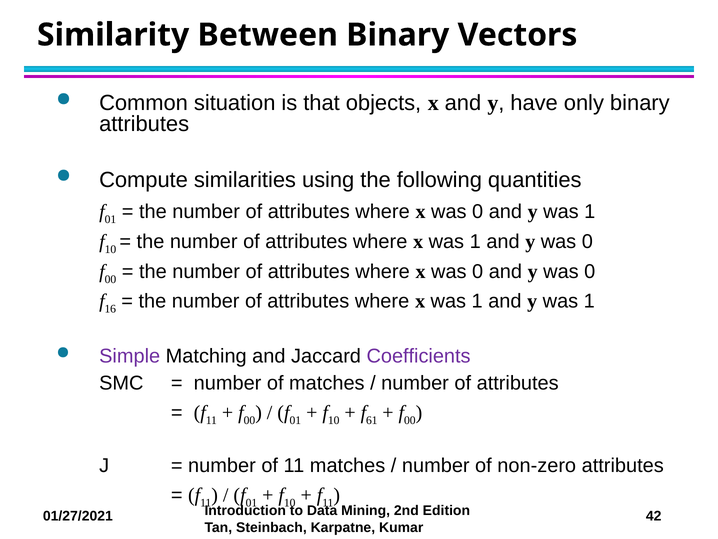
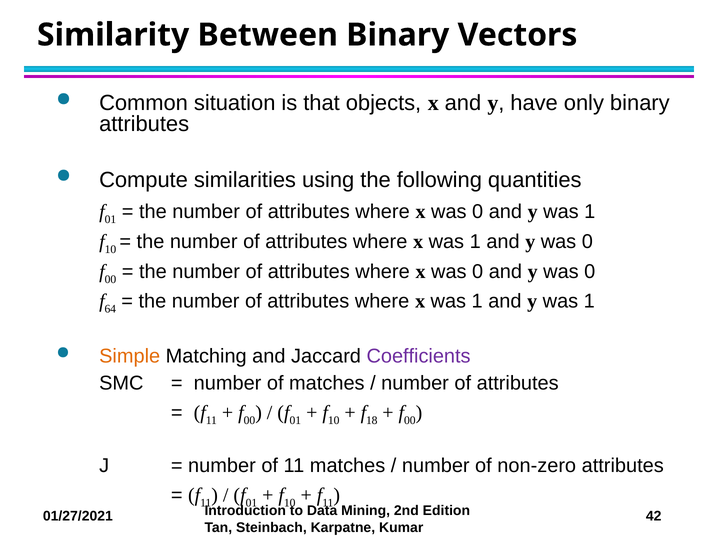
16: 16 -> 64
Simple colour: purple -> orange
61: 61 -> 18
